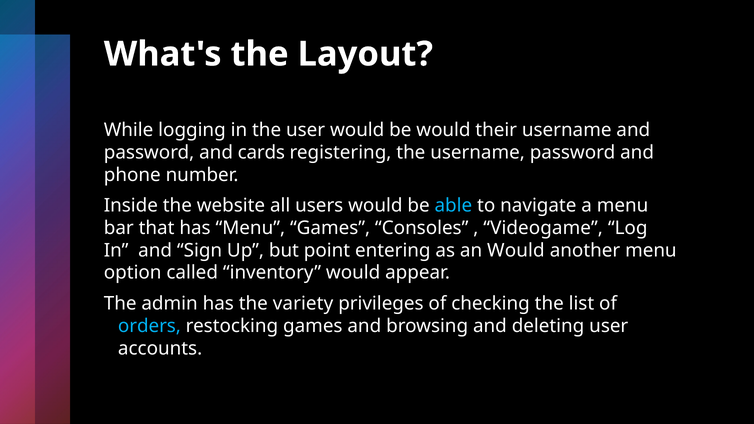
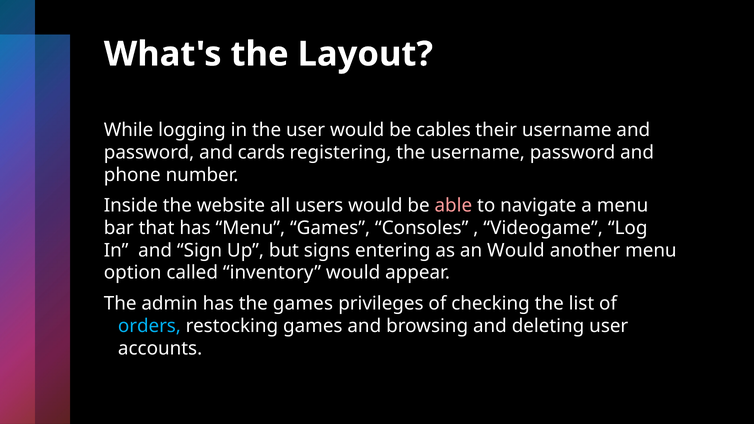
be would: would -> cables
able colour: light blue -> pink
point: point -> signs
the variety: variety -> games
